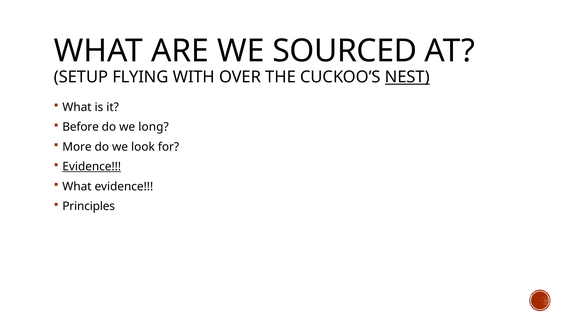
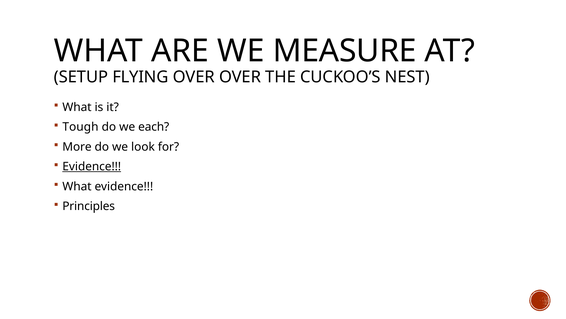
SOURCED: SOURCED -> MEASURE
FLYING WITH: WITH -> OVER
NEST underline: present -> none
Before: Before -> Tough
long: long -> each
